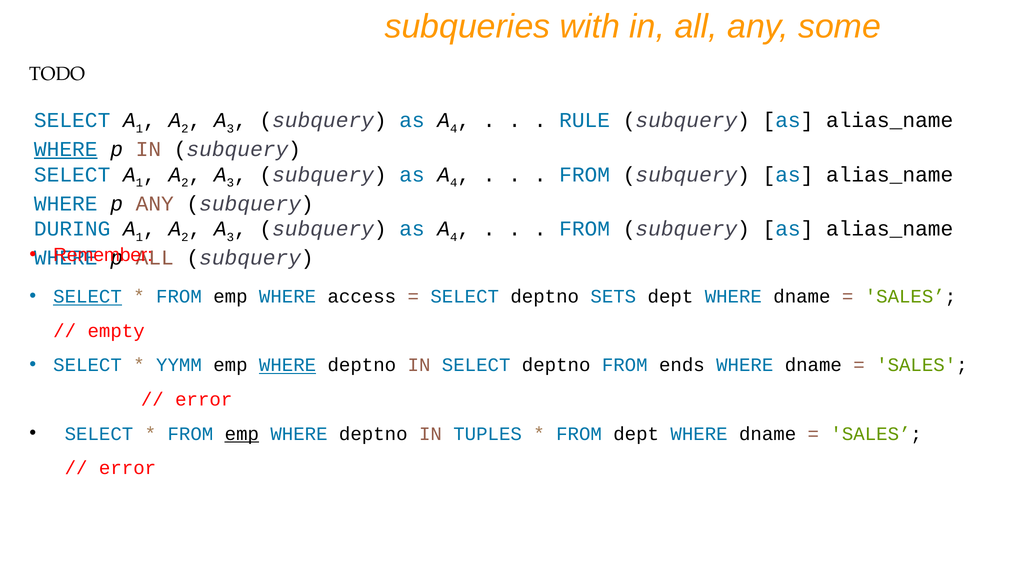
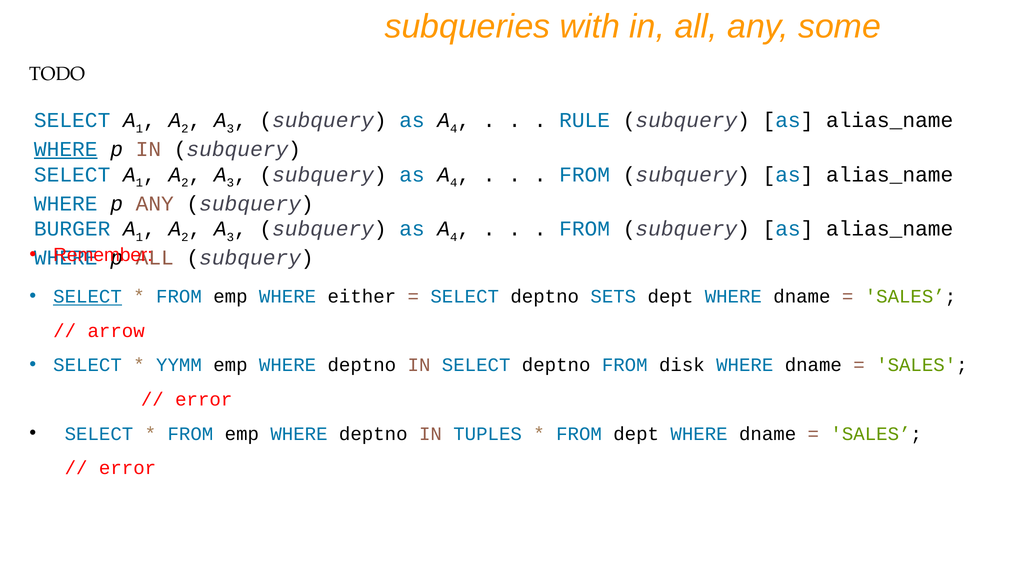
DURING: DURING -> BURGER
access: access -> either
empty: empty -> arrow
WHERE at (288, 366) underline: present -> none
ends: ends -> disk
emp at (242, 434) underline: present -> none
